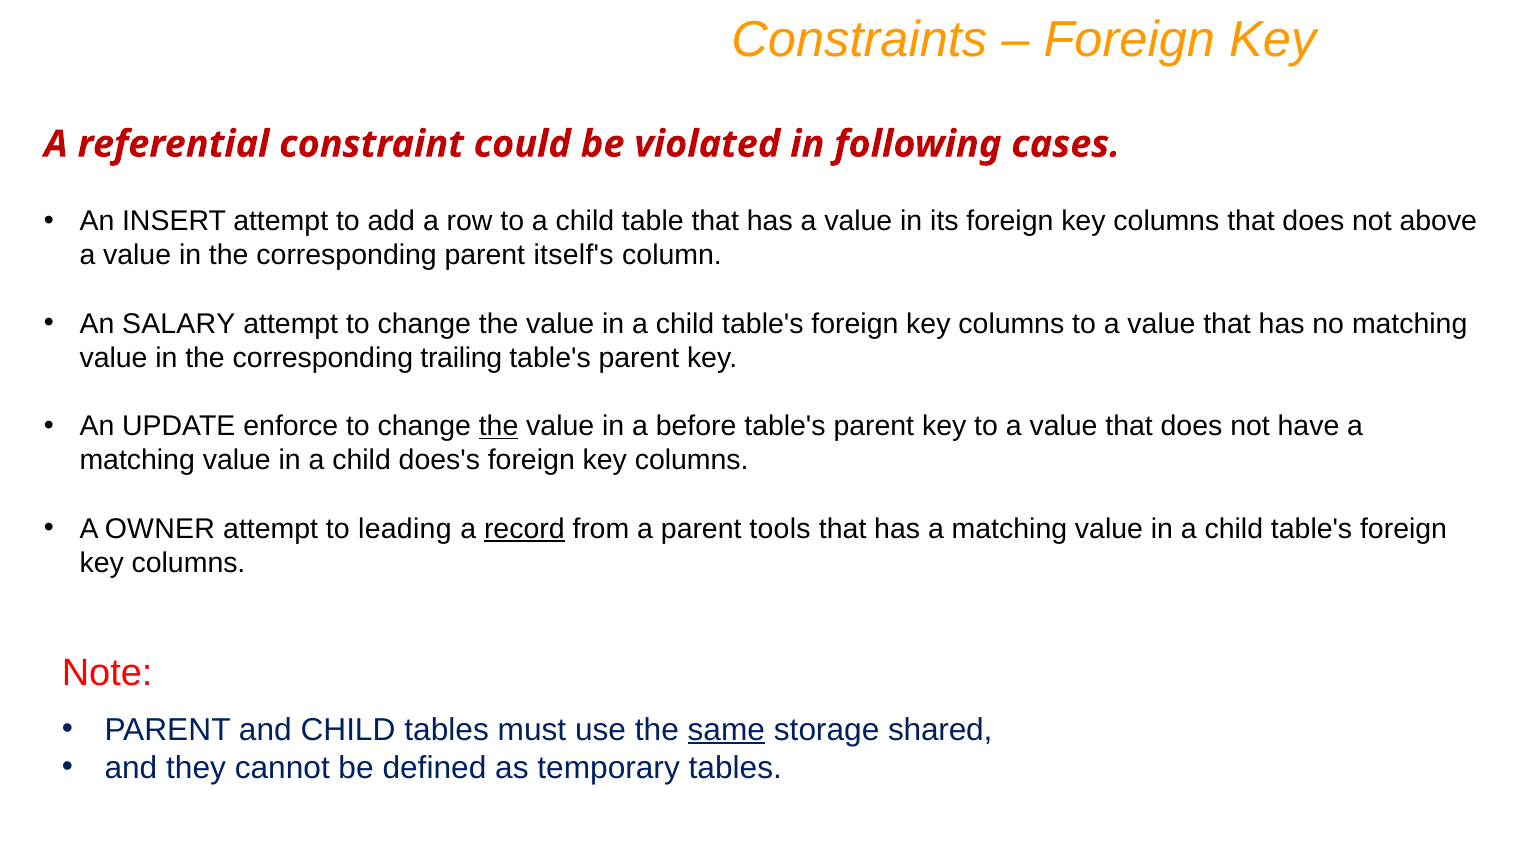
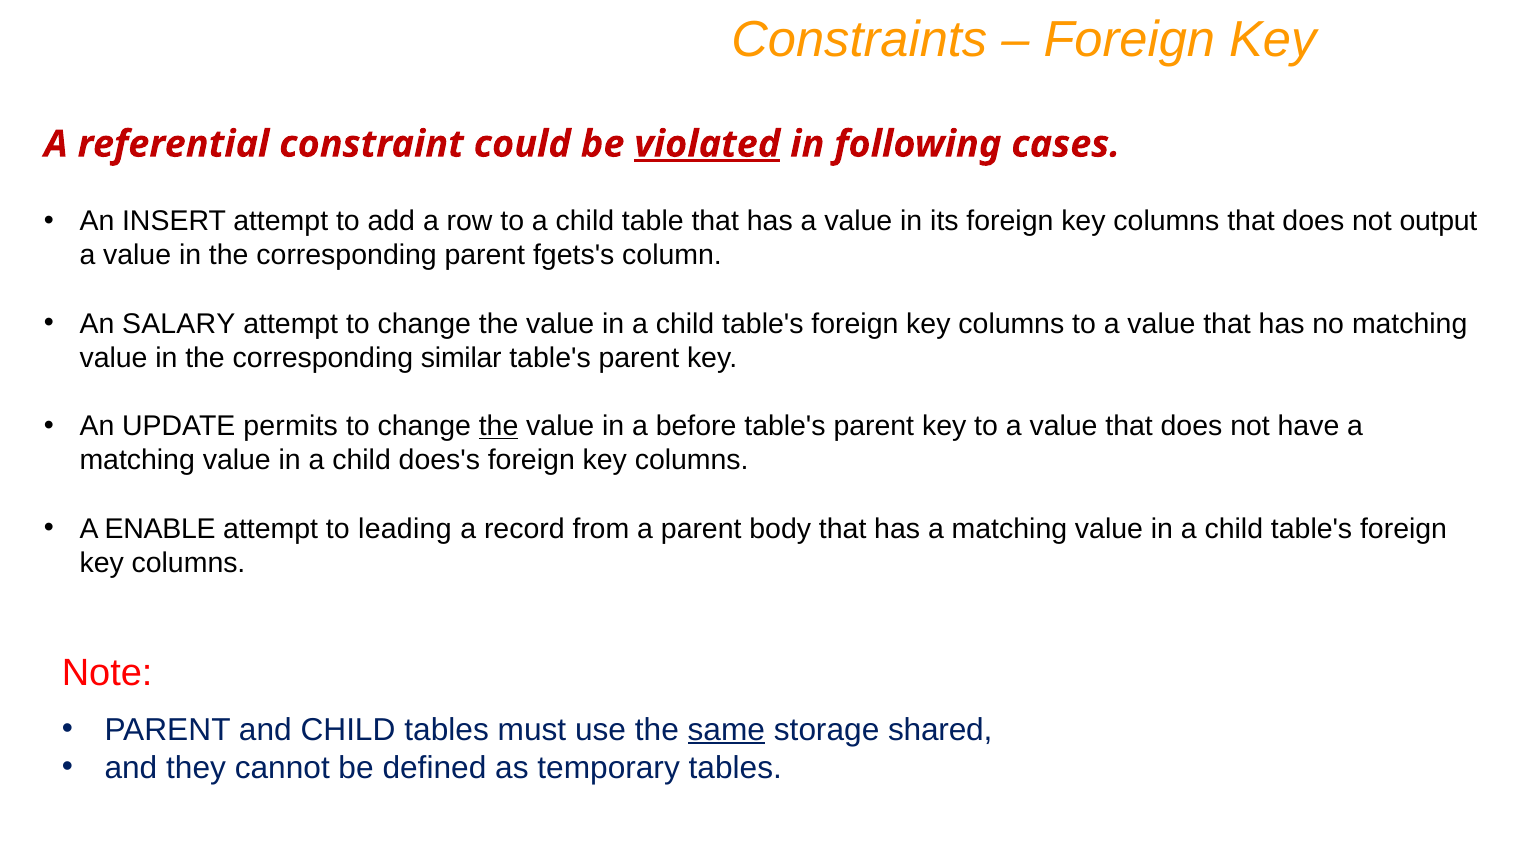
violated underline: none -> present
above: above -> output
itself's: itself's -> fgets's
trailing: trailing -> similar
enforce: enforce -> permits
OWNER: OWNER -> ENABLE
record underline: present -> none
tools: tools -> body
